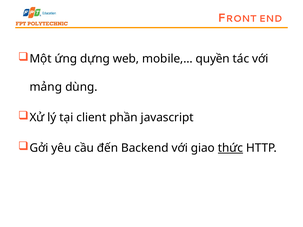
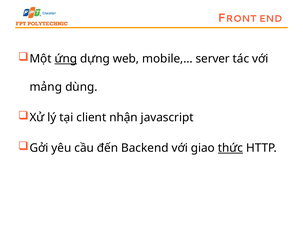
ứng underline: none -> present
quyền: quyền -> server
phần: phần -> nhận
